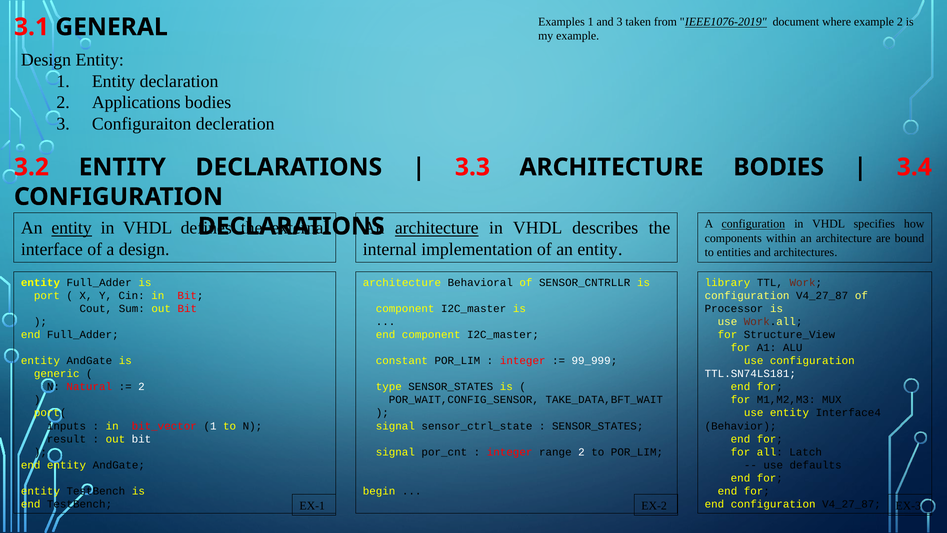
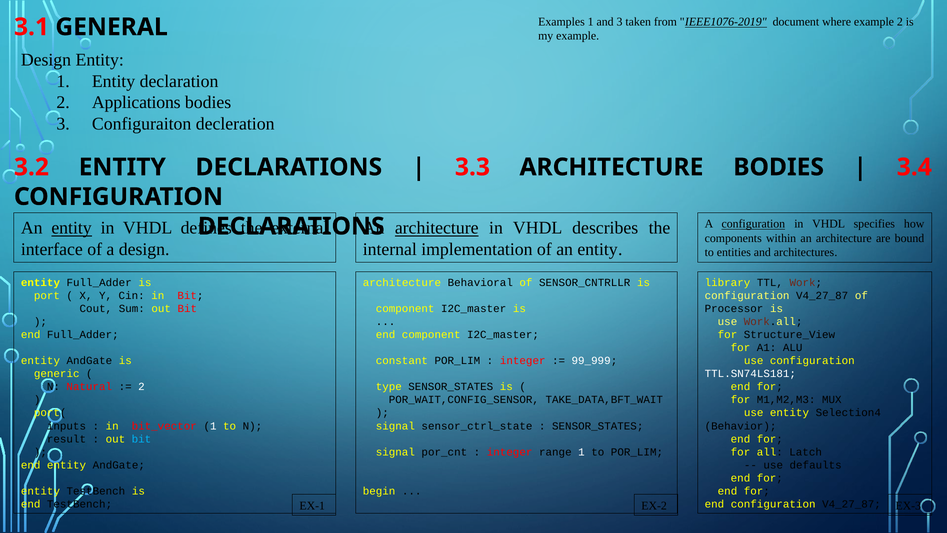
Interface4: Interface4 -> Selection4
bit at (141, 439) colour: white -> light blue
range 2: 2 -> 1
